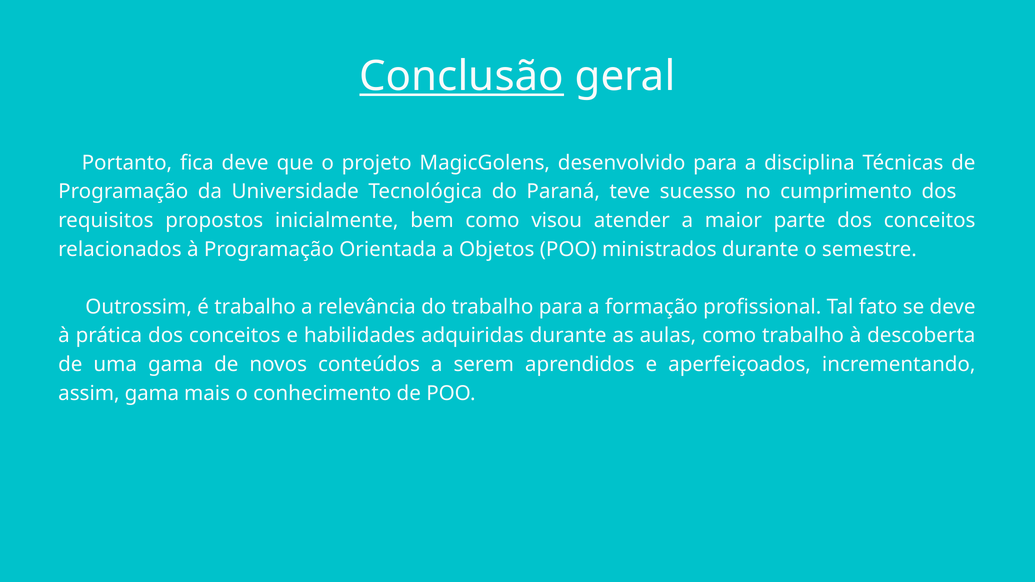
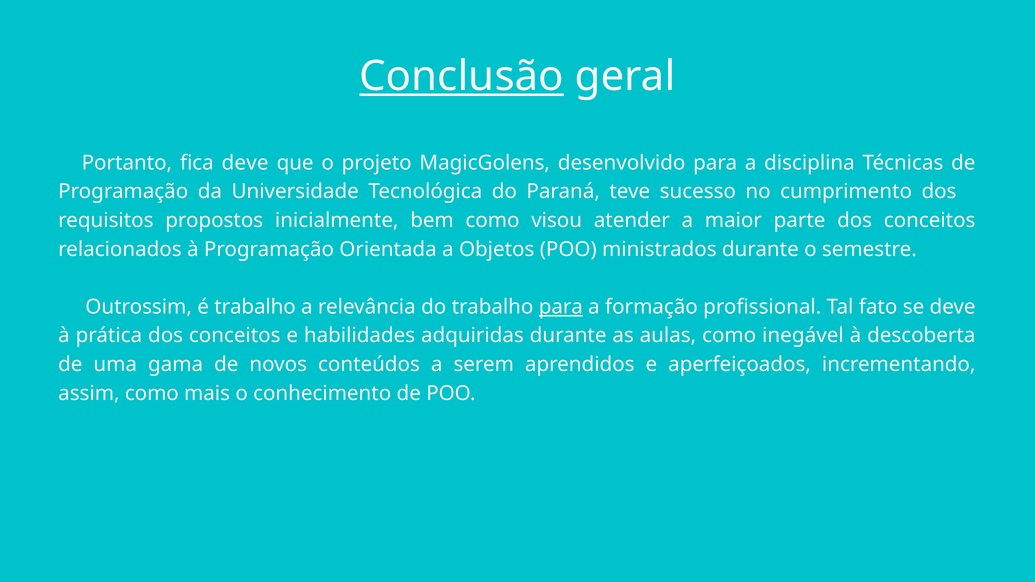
para at (561, 307) underline: none -> present
como trabalho: trabalho -> inegável
assim gama: gama -> como
